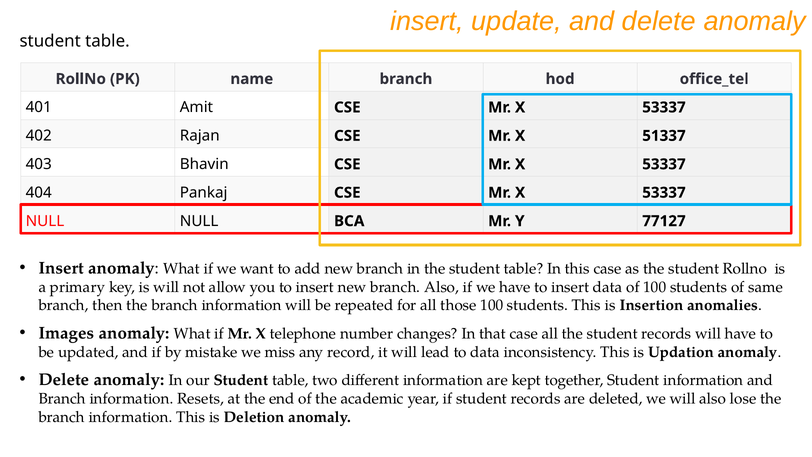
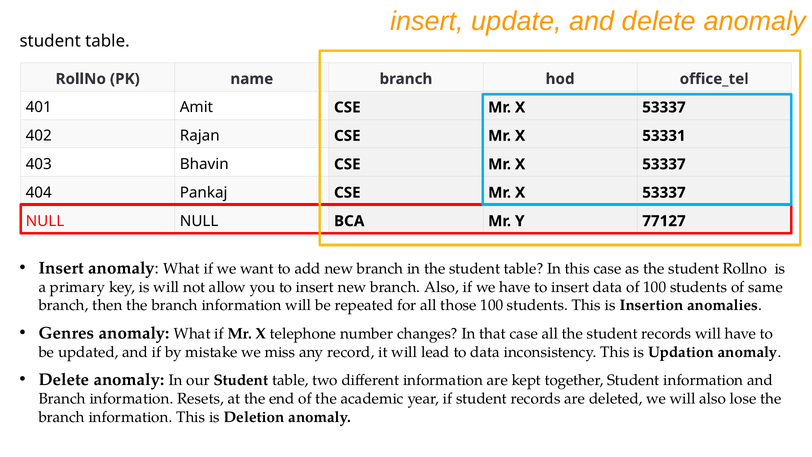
51337: 51337 -> 53331
Images: Images -> Genres
